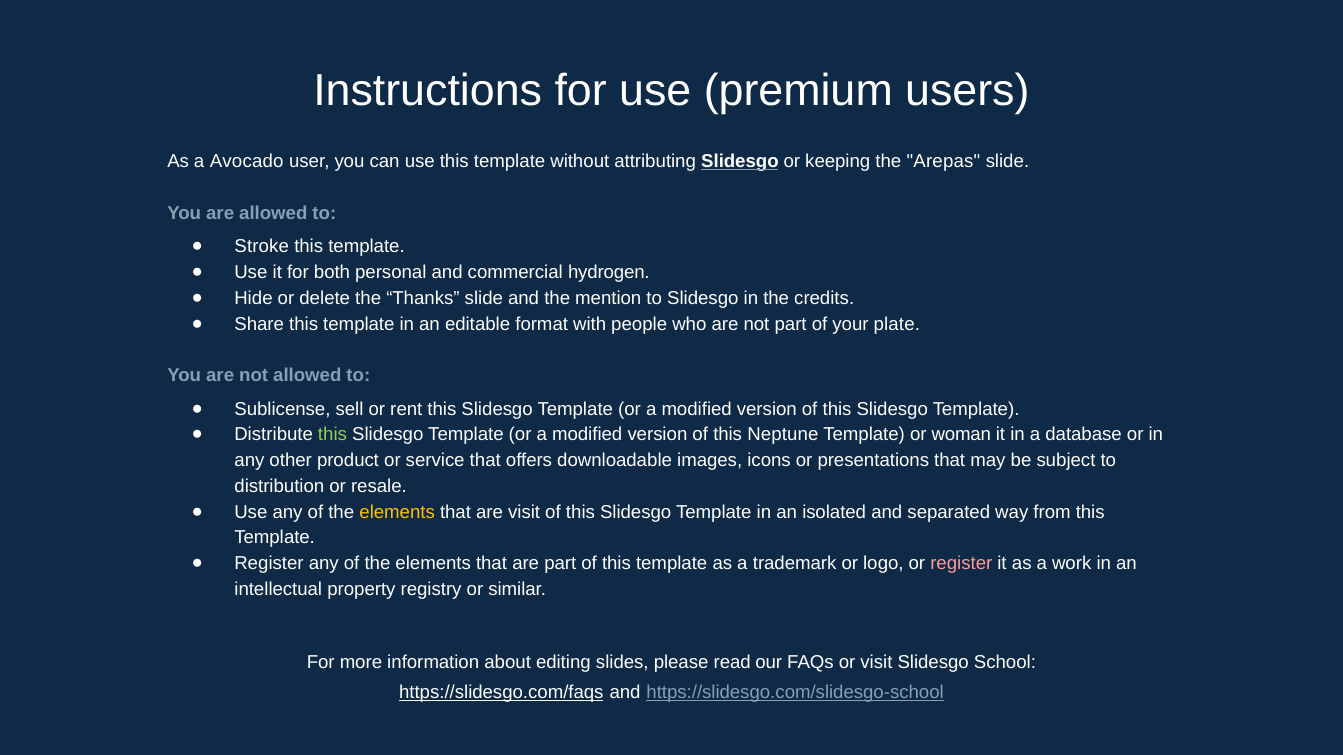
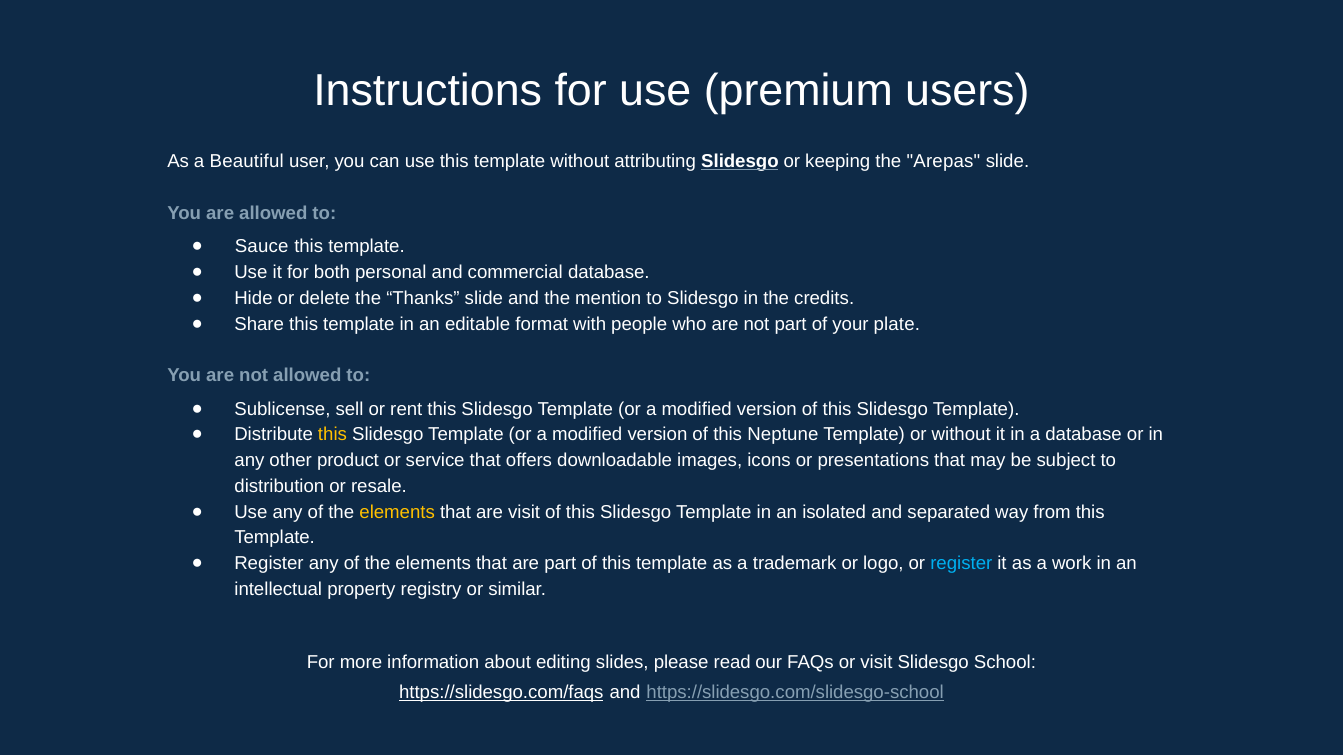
Avocado: Avocado -> Beautiful
Stroke: Stroke -> Sauce
commercial hydrogen: hydrogen -> database
this at (333, 435) colour: light green -> yellow
or woman: woman -> without
register at (961, 564) colour: pink -> light blue
